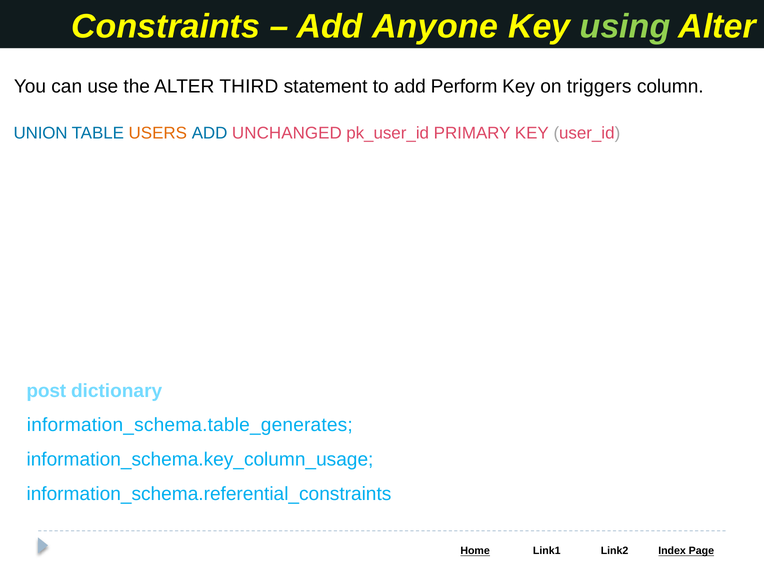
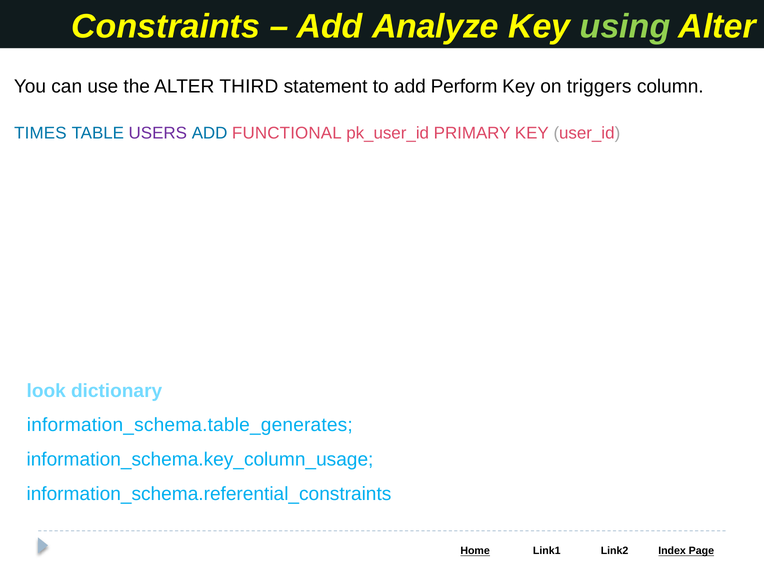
Anyone: Anyone -> Analyze
UNION: UNION -> TIMES
USERS colour: orange -> purple
UNCHANGED: UNCHANGED -> FUNCTIONAL
post: post -> look
